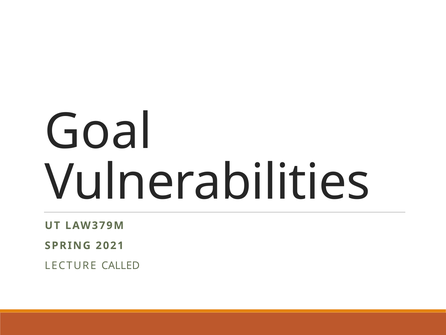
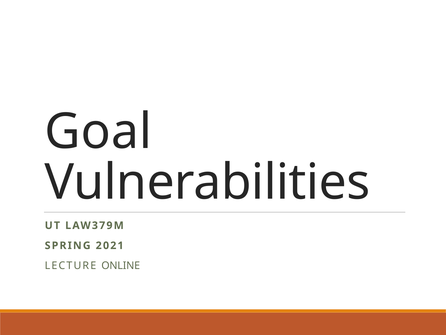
CALLED: CALLED -> ONLINE
